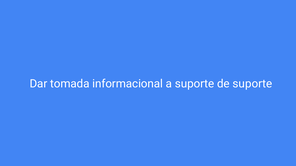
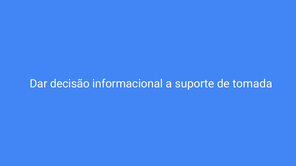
tomada: tomada -> decisão
de suporte: suporte -> tomada
